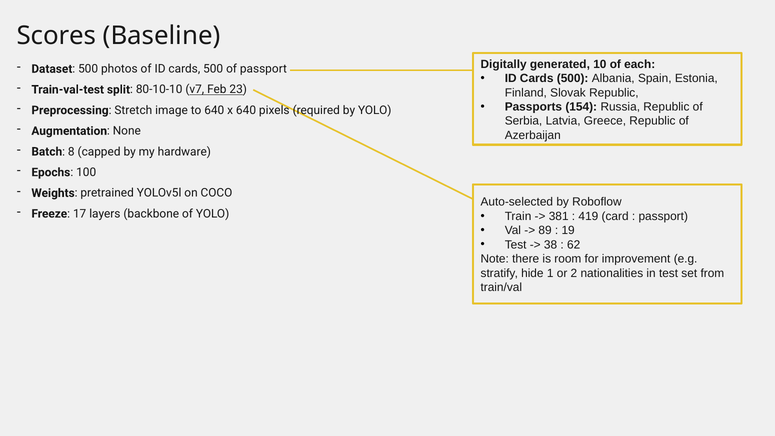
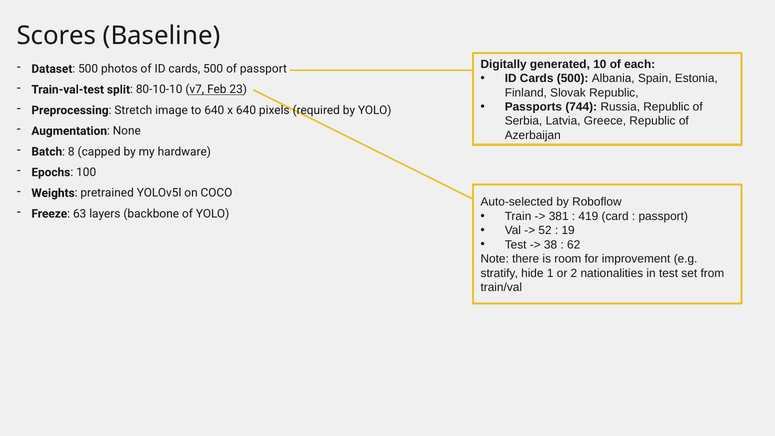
154: 154 -> 744
17: 17 -> 63
89: 89 -> 52
